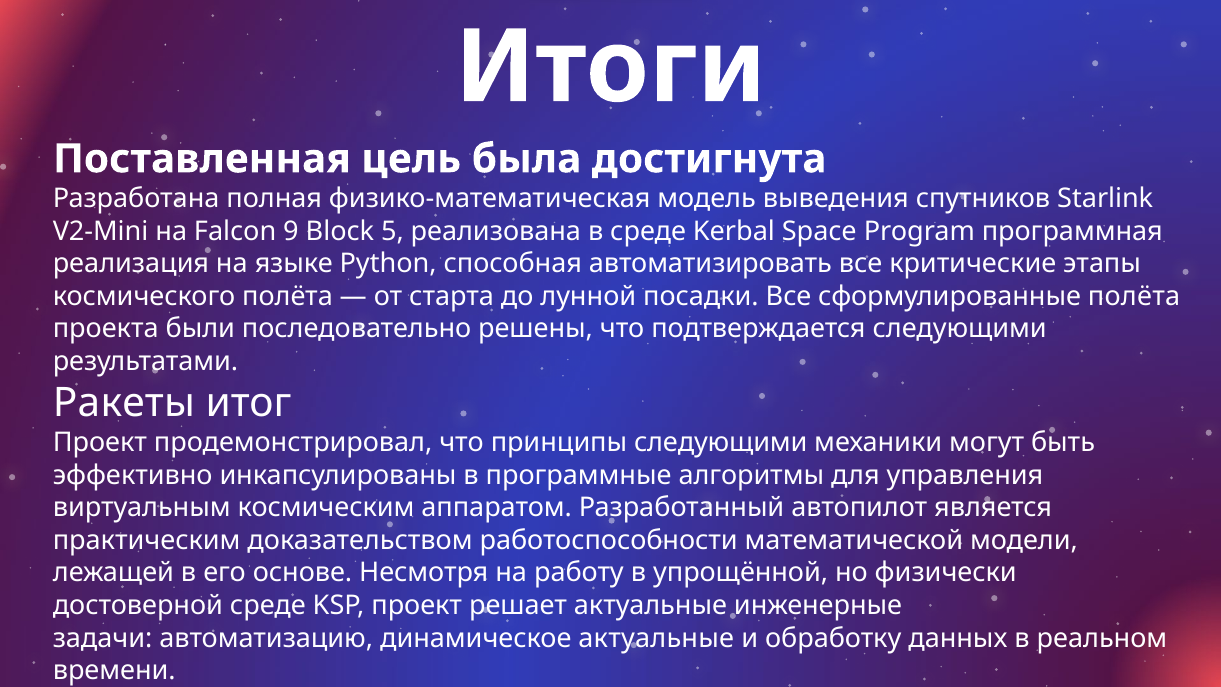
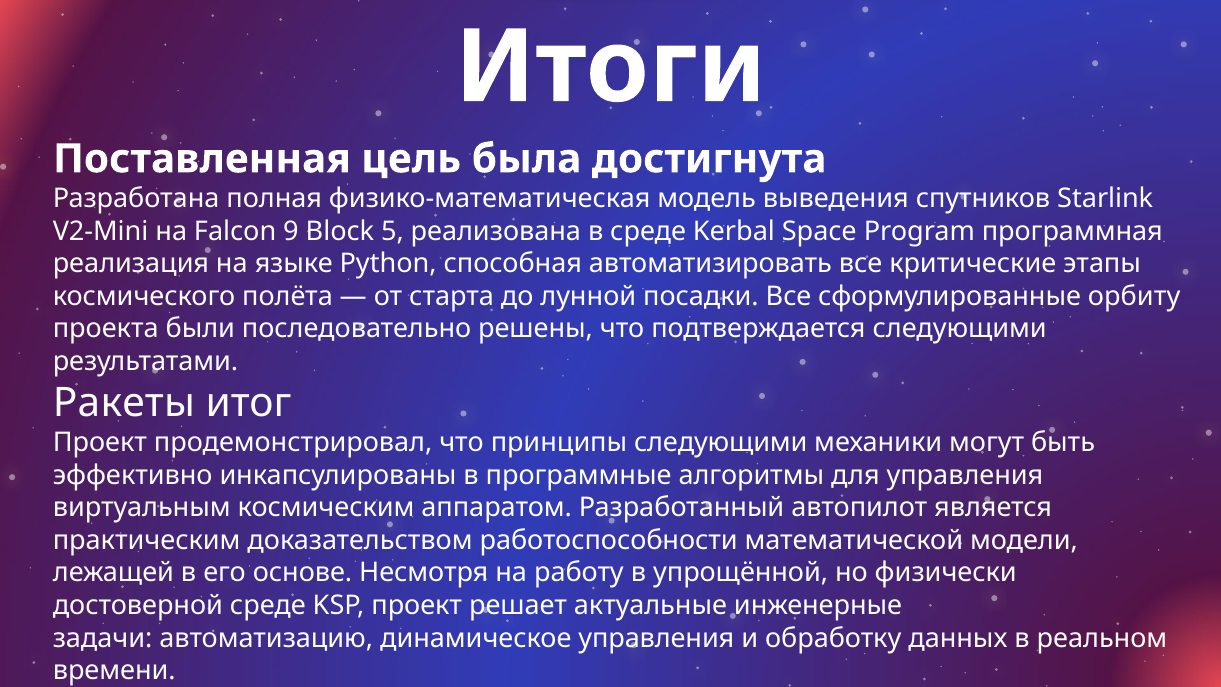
сформулированные полёта: полёта -> орбиту
динамическое актуальные: актуальные -> управления
